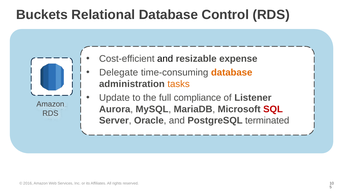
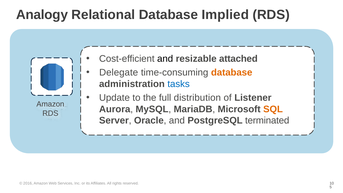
Buckets: Buckets -> Analogy
Control: Control -> Implied
expense: expense -> attached
tasks colour: orange -> blue
compliance: compliance -> distribution
SQL colour: red -> orange
